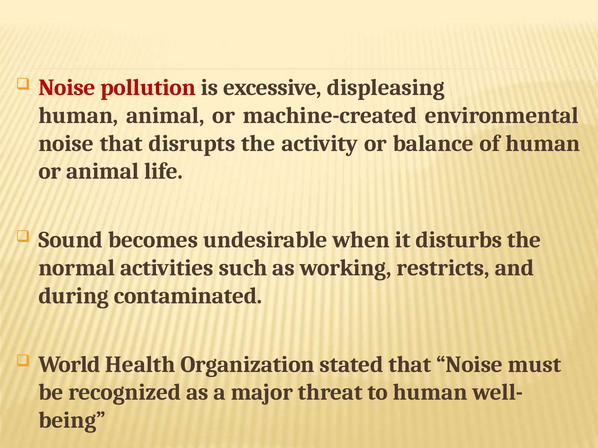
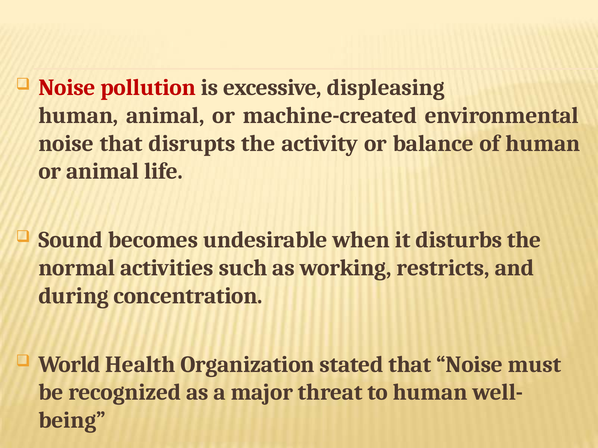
contaminated: contaminated -> concentration
